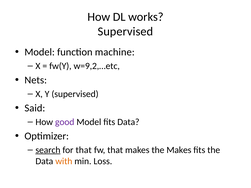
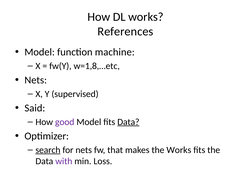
Supervised at (125, 32): Supervised -> References
w=9,2,…etc: w=9,2,…etc -> w=1,8,…etc
Data at (128, 122) underline: none -> present
for that: that -> nets
the Makes: Makes -> Works
with colour: orange -> purple
